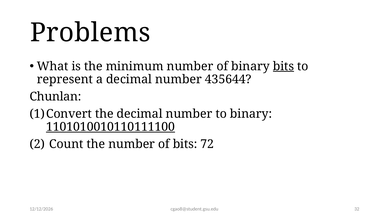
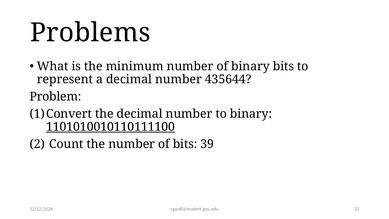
bits at (283, 66) underline: present -> none
Chunlan: Chunlan -> Problem
72: 72 -> 39
